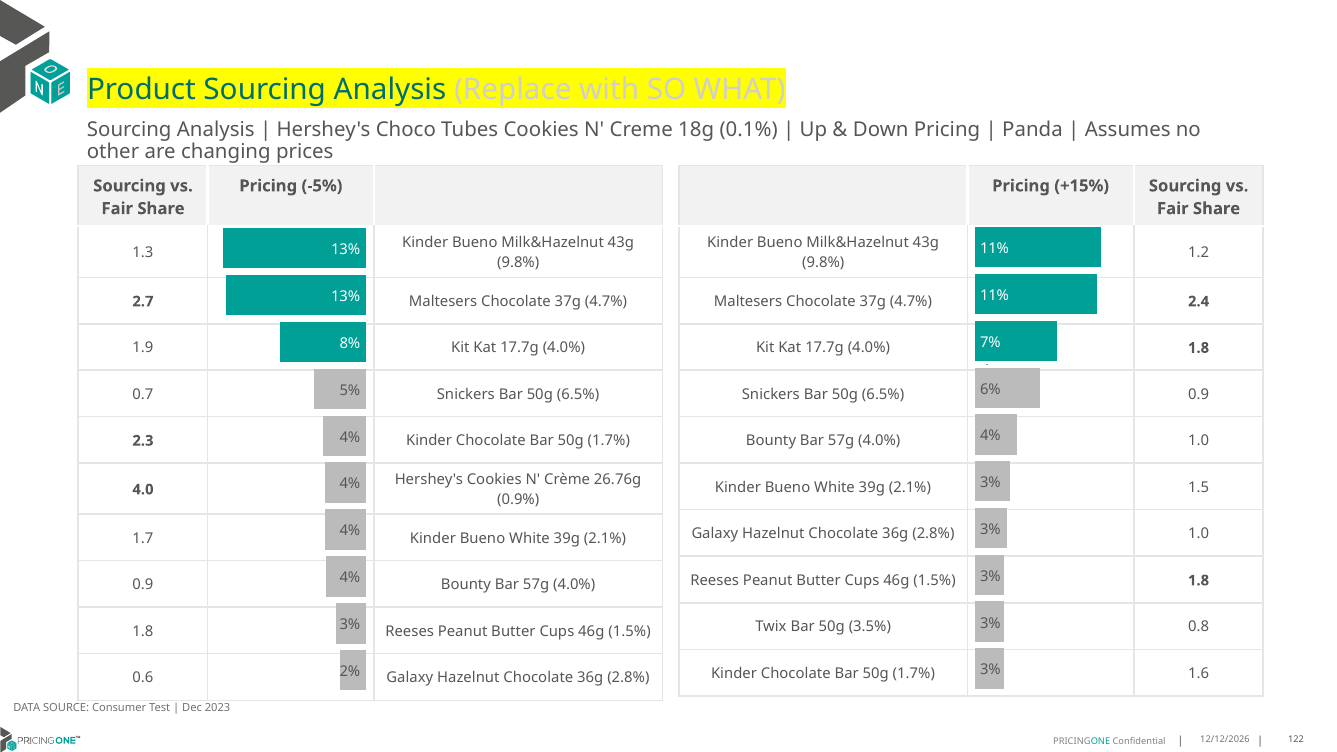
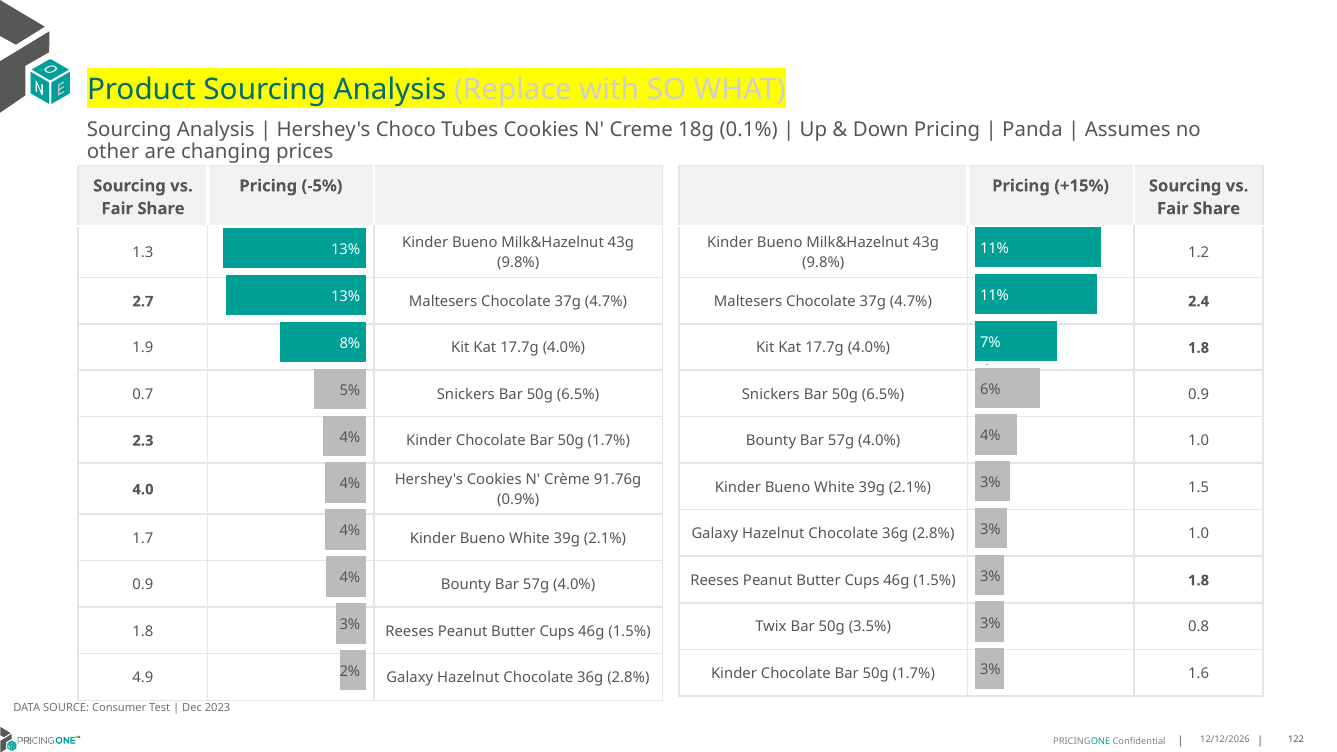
26.76g: 26.76g -> 91.76g
0.6: 0.6 -> 4.9
